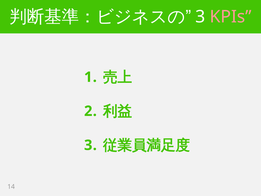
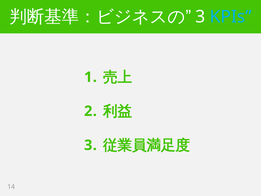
KPIs colour: pink -> light blue
